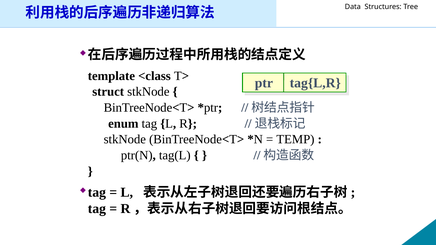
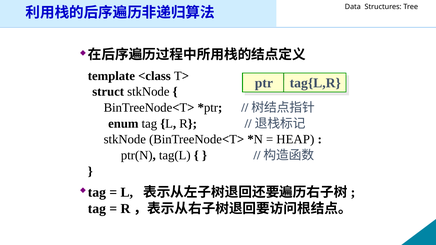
TEMP: TEMP -> HEAP
